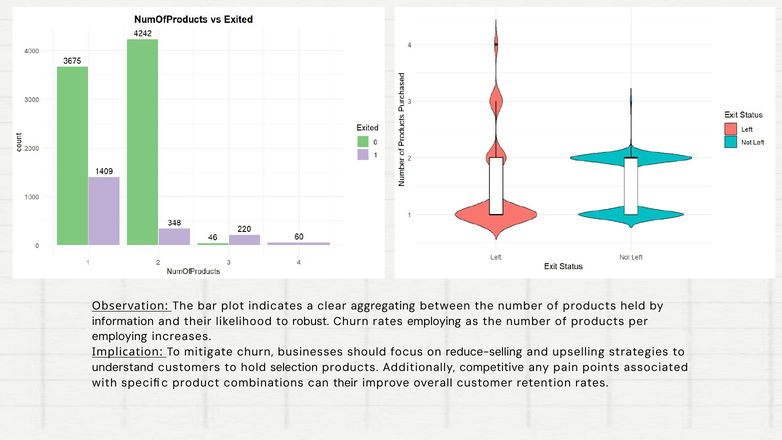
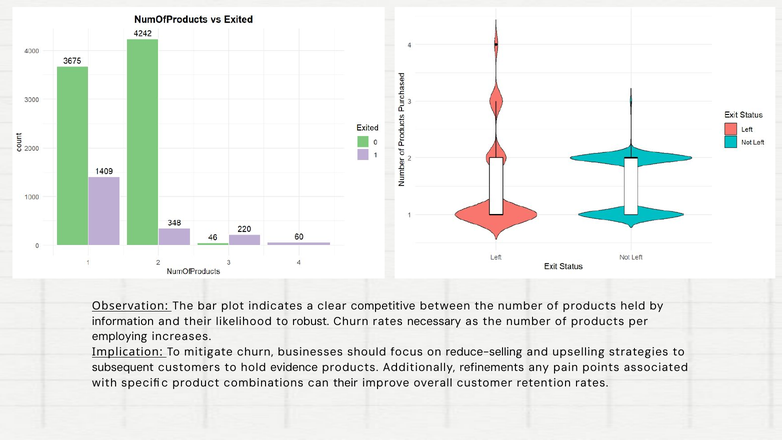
aggregating: aggregating -> competitive
rates employing: employing -> necessary
understand: understand -> subsequent
selection: selection -> evidence
competitive: competitive -> refinements
